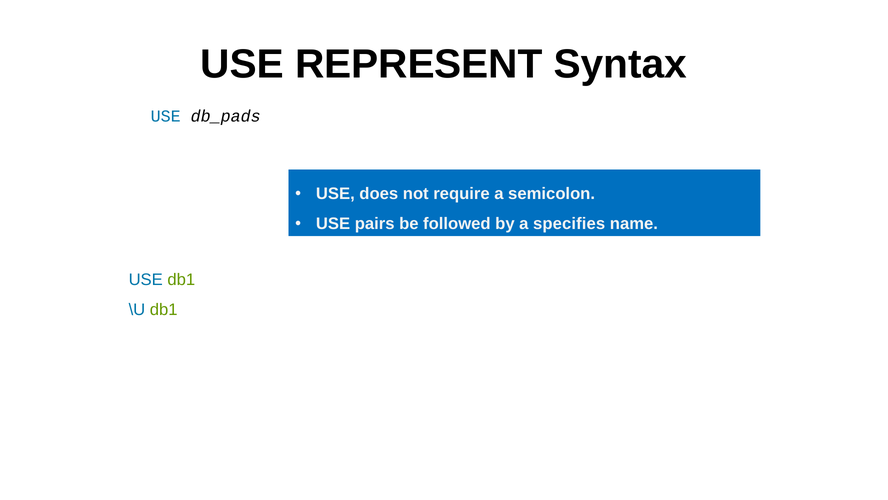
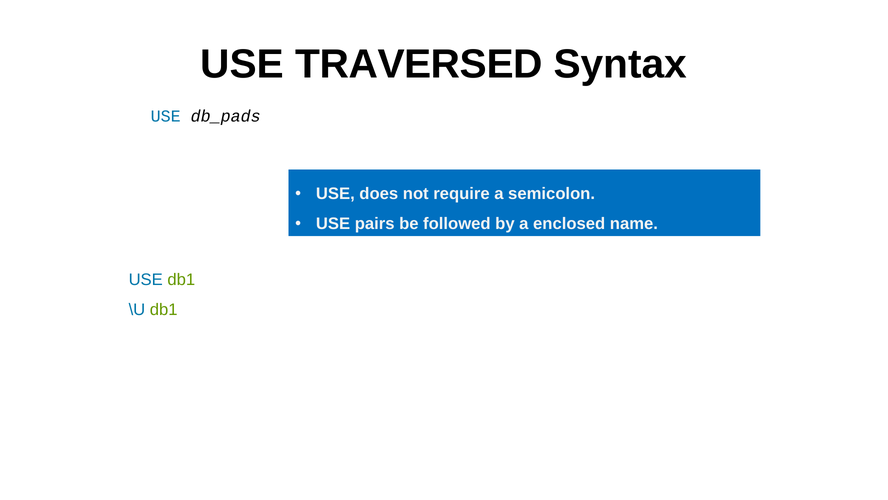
REPRESENT: REPRESENT -> TRAVERSED
specifies: specifies -> enclosed
